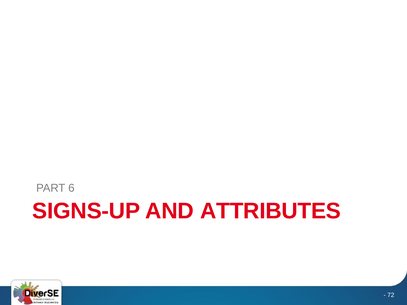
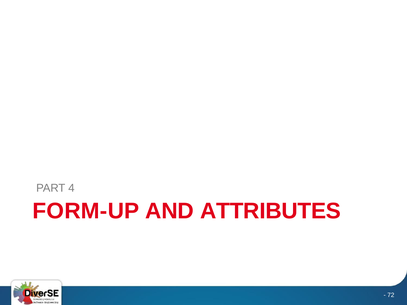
6: 6 -> 4
SIGNS-UP: SIGNS-UP -> FORM-UP
